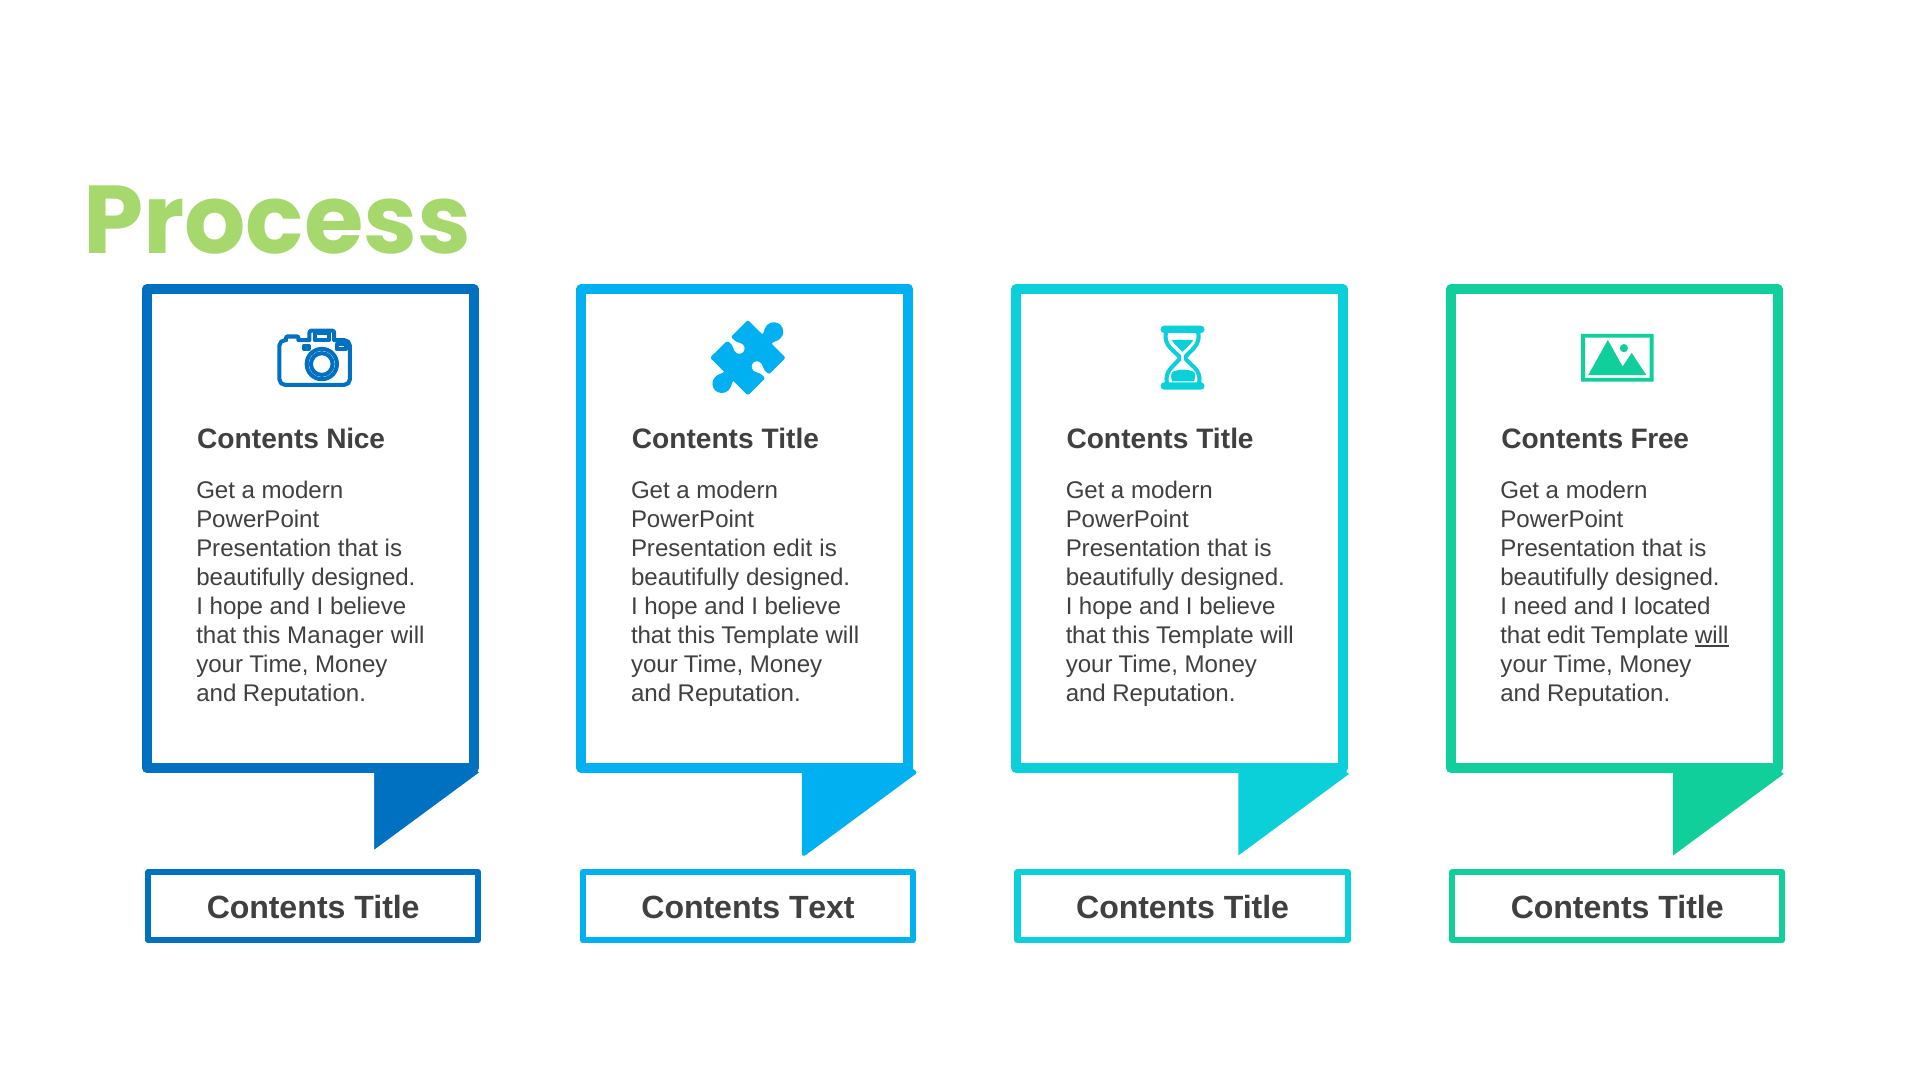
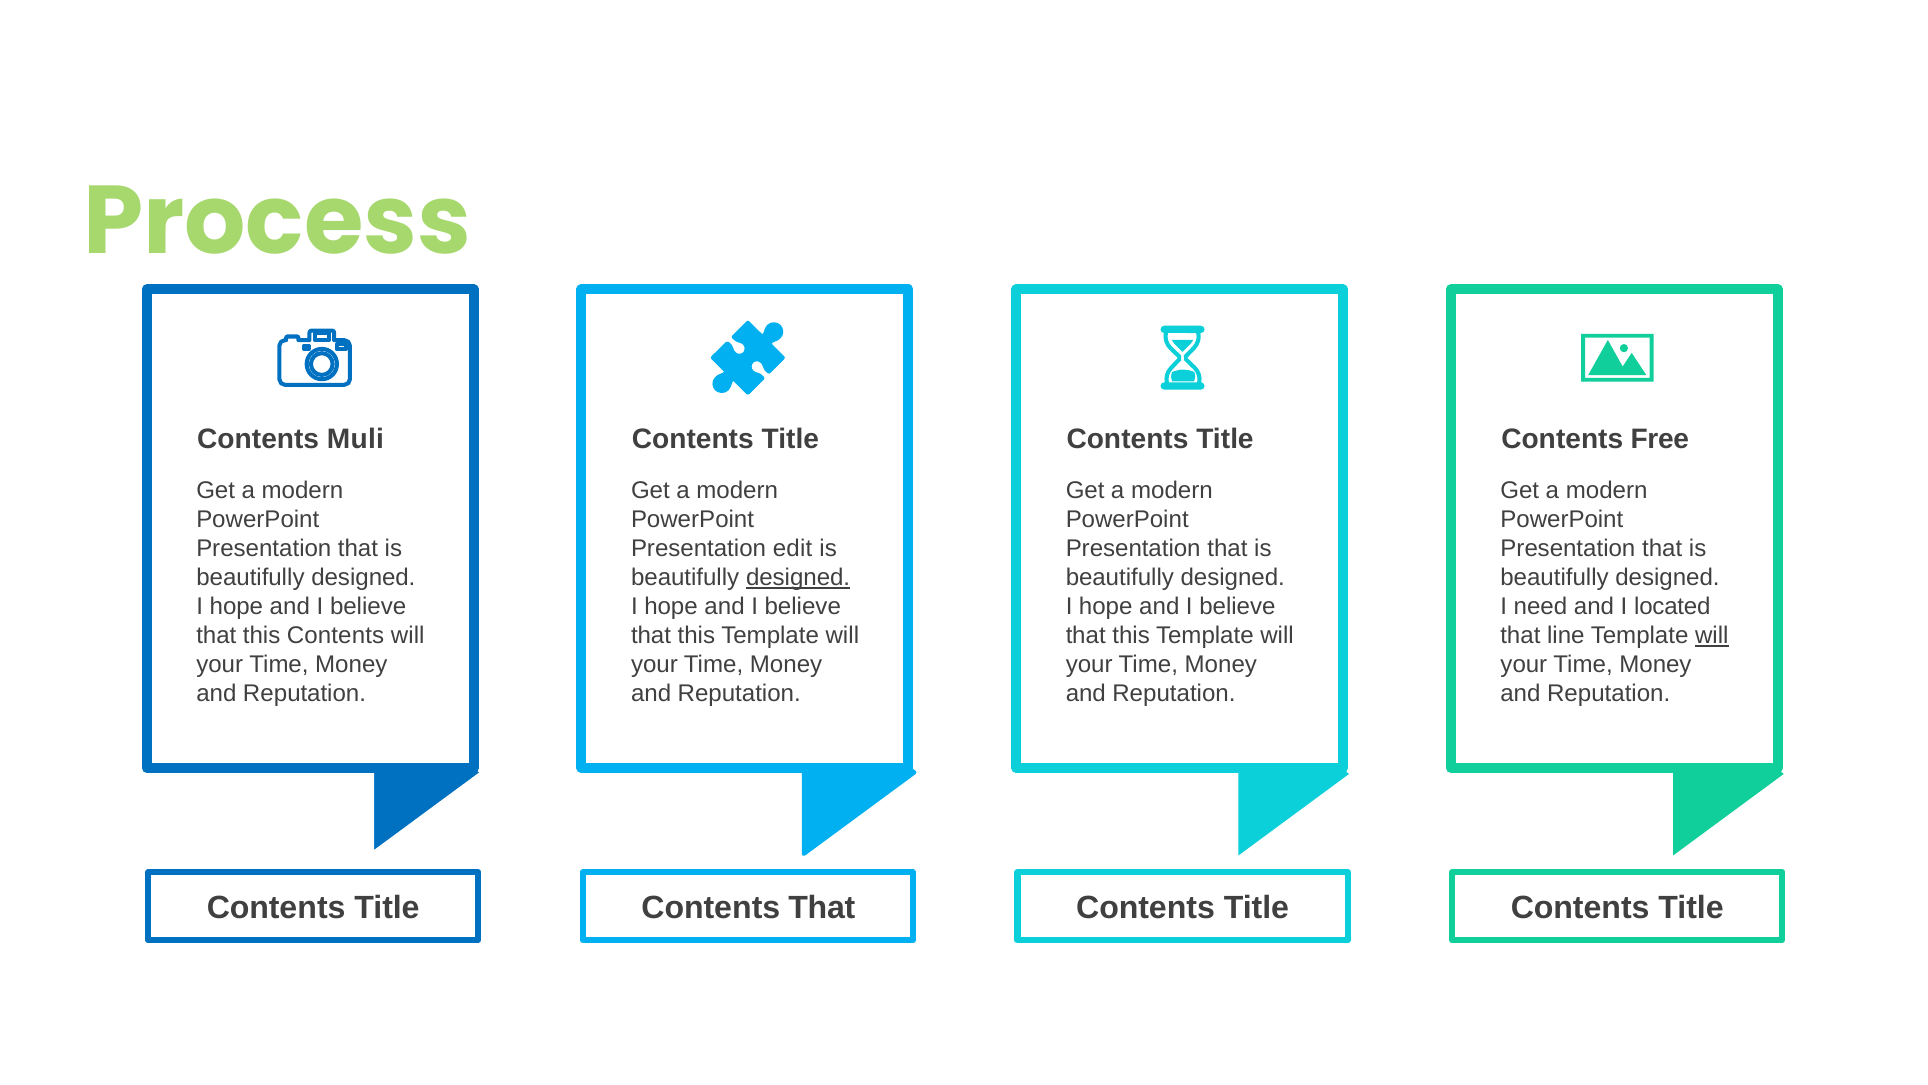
Nice: Nice -> Muli
designed at (798, 577) underline: none -> present
this Manager: Manager -> Contents
that edit: edit -> line
Contents Text: Text -> That
